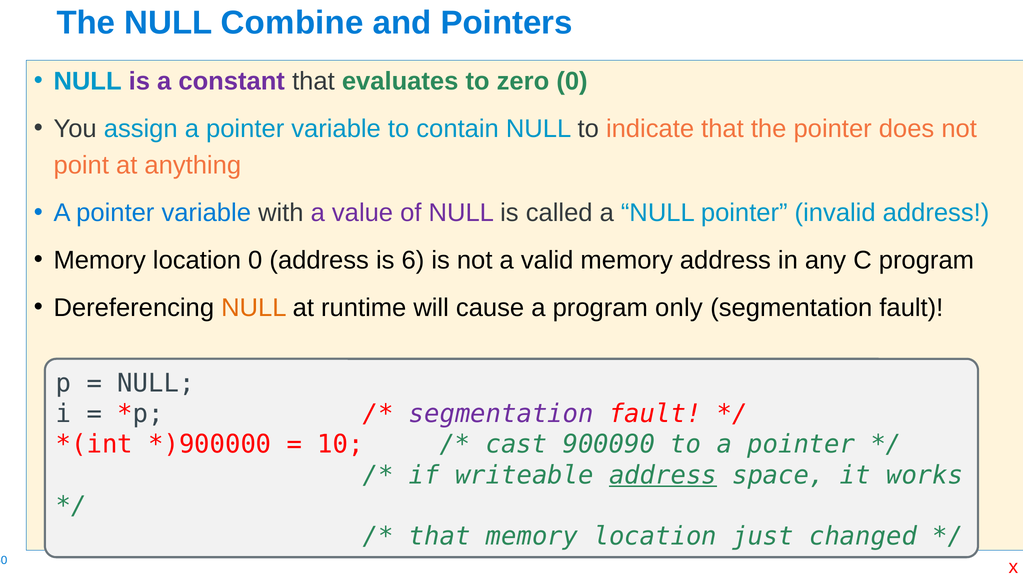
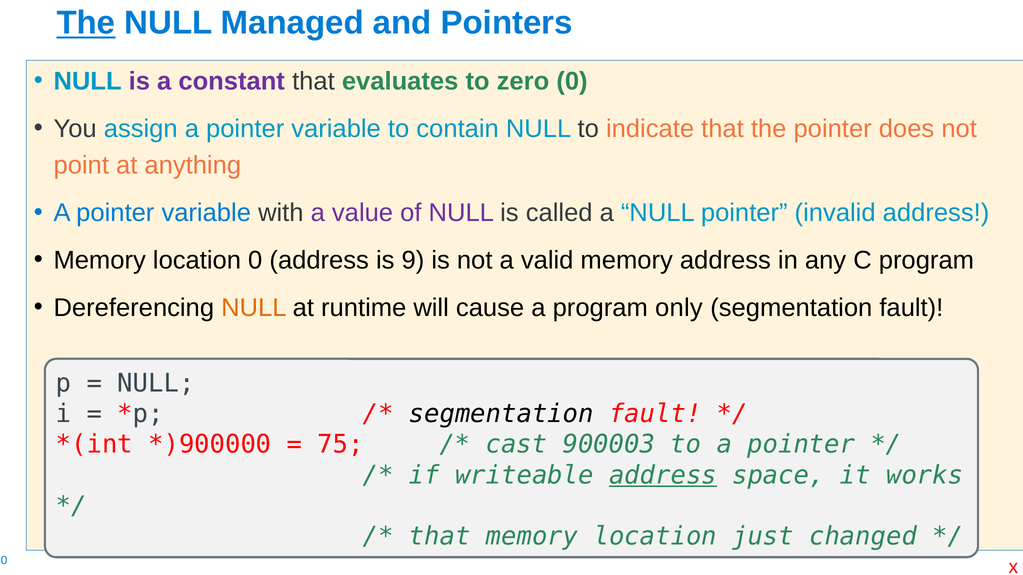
The at (86, 23) underline: none -> present
Combine: Combine -> Managed
6: 6 -> 9
segmentation at (501, 414) colour: purple -> black
10: 10 -> 75
900090: 900090 -> 900003
